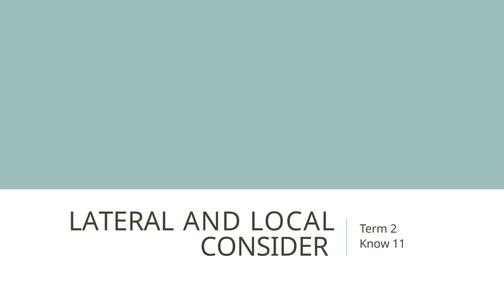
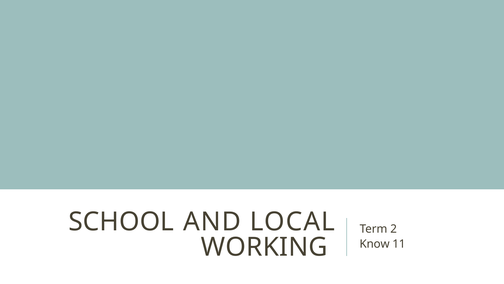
LATERAL: LATERAL -> SCHOOL
CONSIDER: CONSIDER -> WORKING
